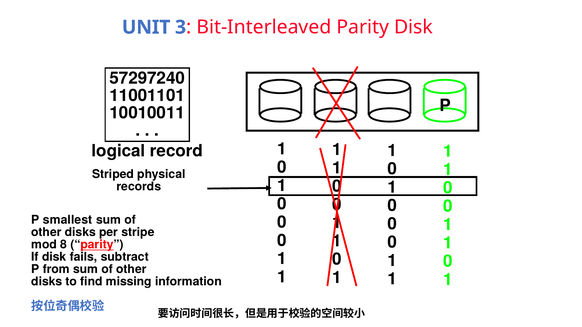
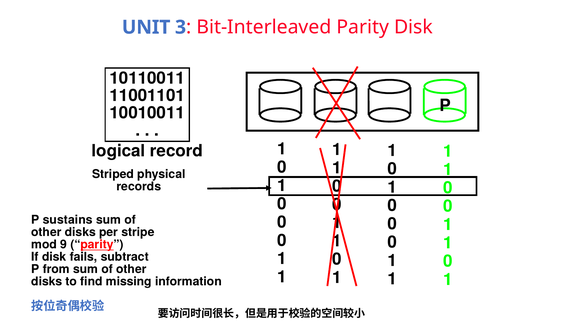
57297240: 57297240 -> 10110011
smallest: smallest -> sustains
8: 8 -> 9
